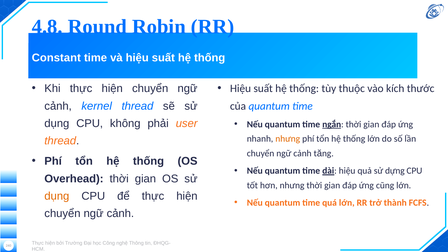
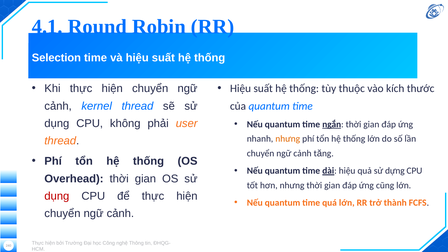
4.8: 4.8 -> 4.1
Constant: Constant -> Selection
dụng at (57, 196) colour: orange -> red
